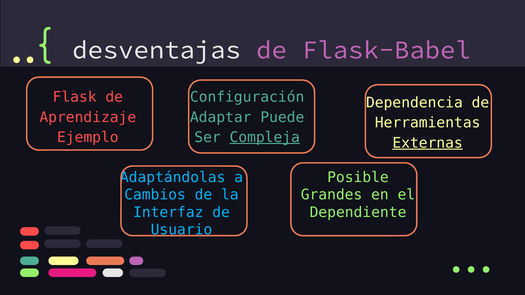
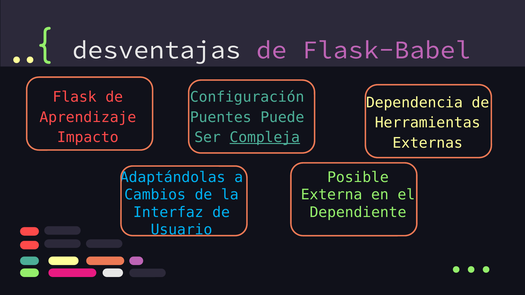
Adaptar: Adaptar -> Puentes
Ejemplo: Ejemplo -> Impacto
Externas underline: present -> none
Grandes: Grandes -> Externa
